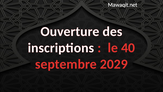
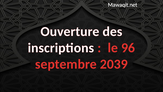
40: 40 -> 96
2029: 2029 -> 2039
